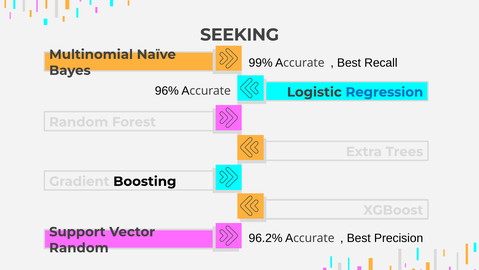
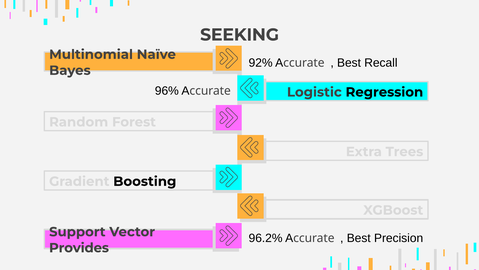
99%: 99% -> 92%
Regression colour: blue -> black
Random at (79, 247): Random -> Provides
